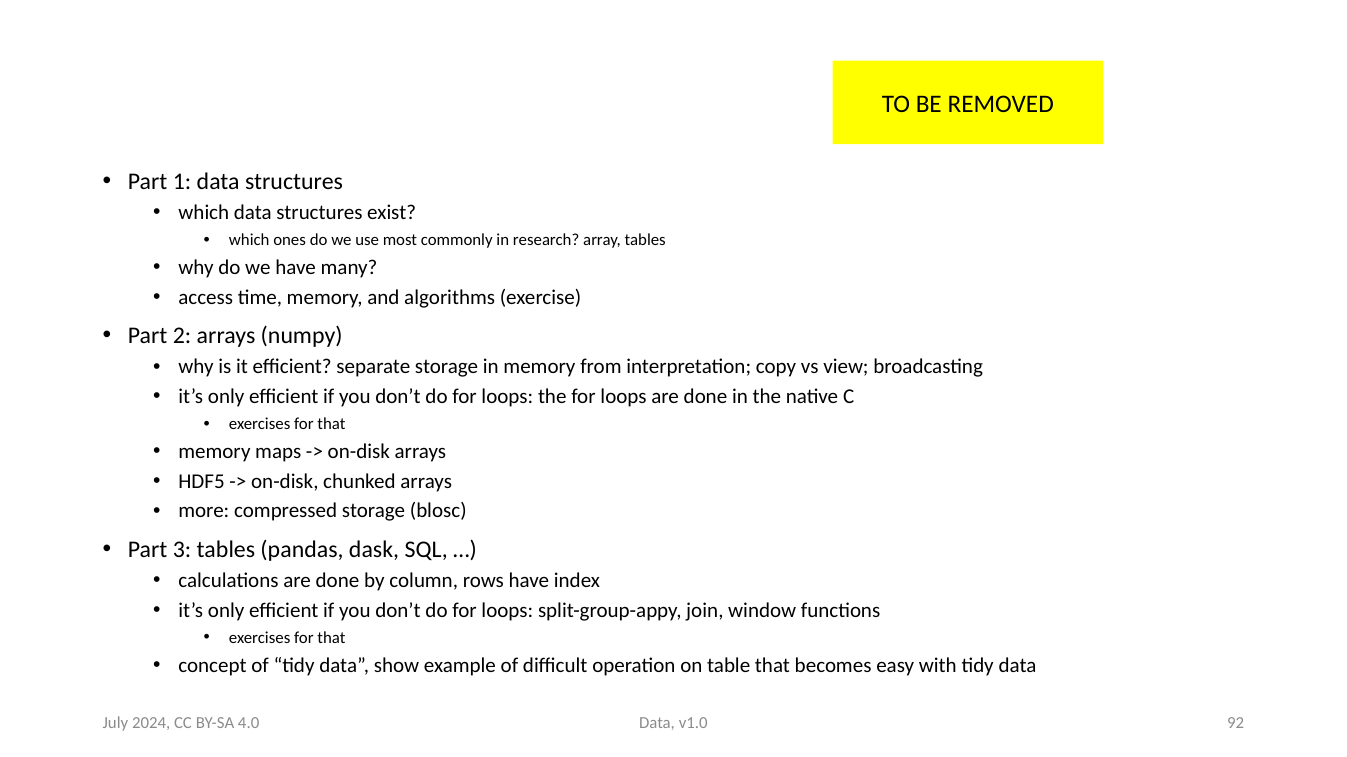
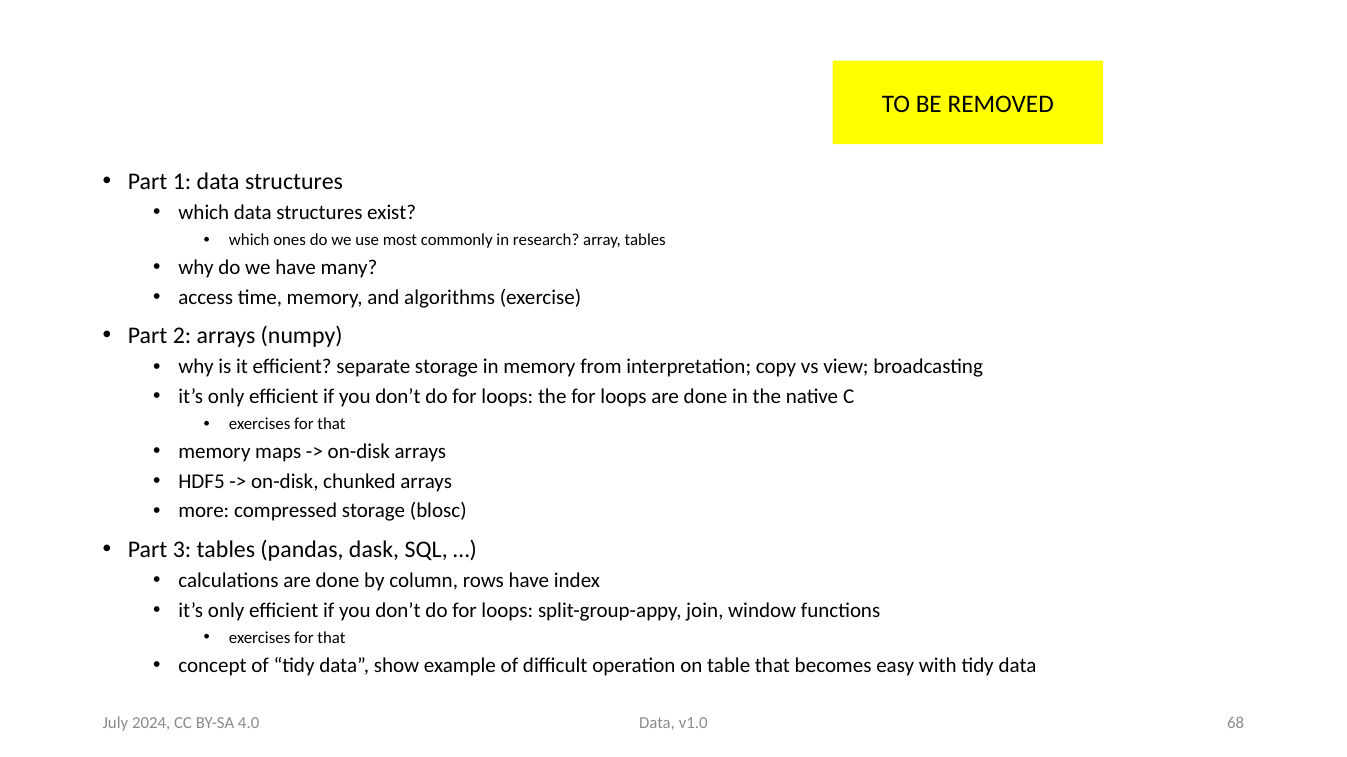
92: 92 -> 68
